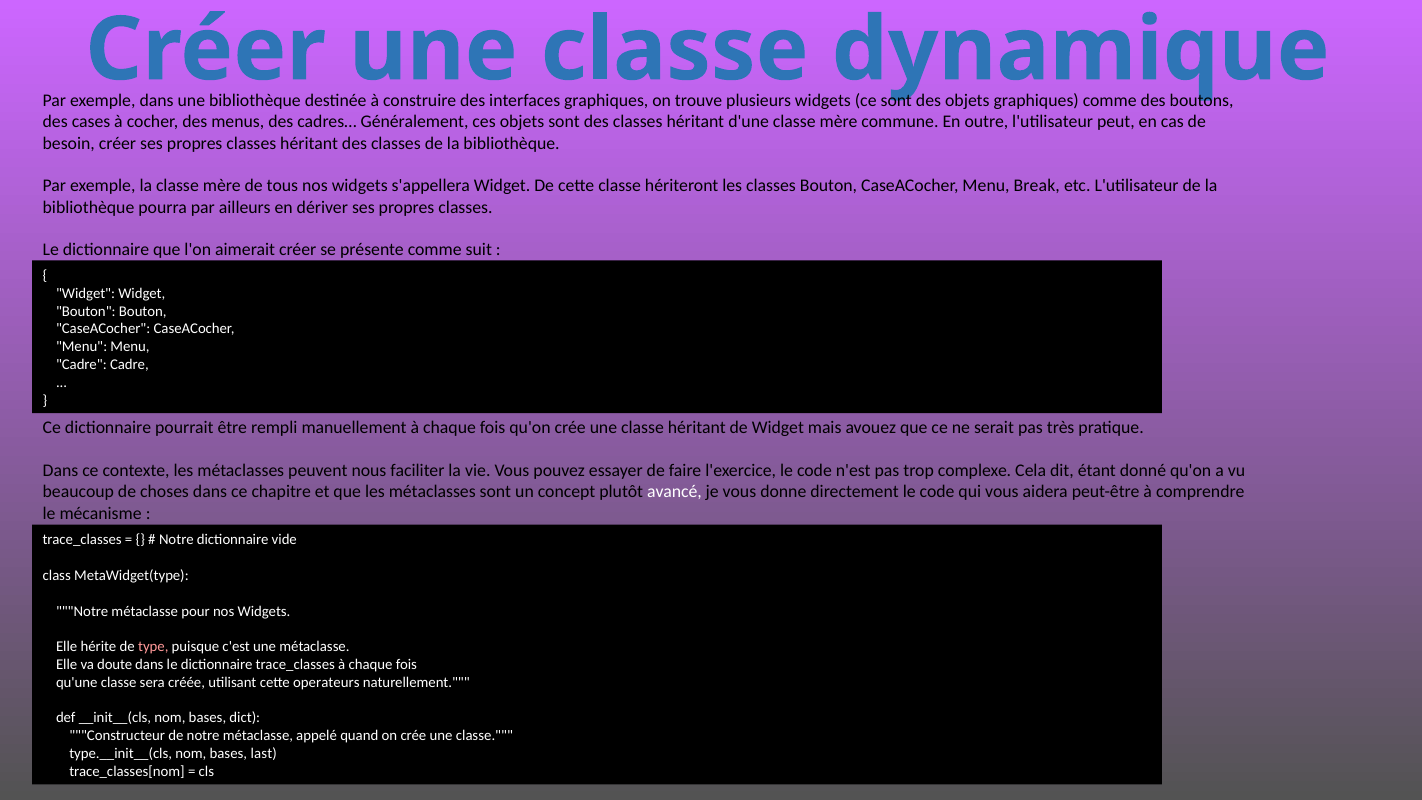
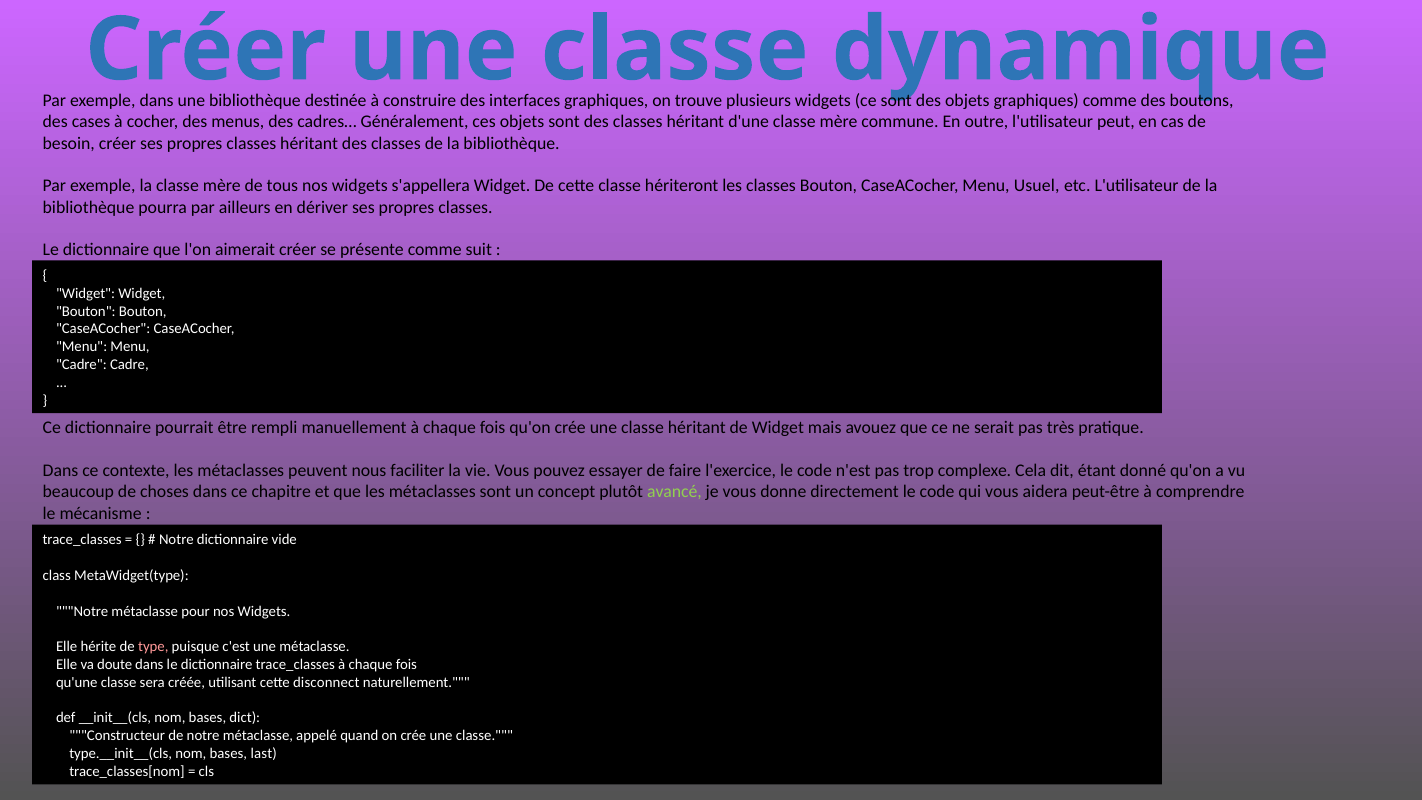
Break: Break -> Usuel
avancé colour: white -> light green
operateurs: operateurs -> disconnect
